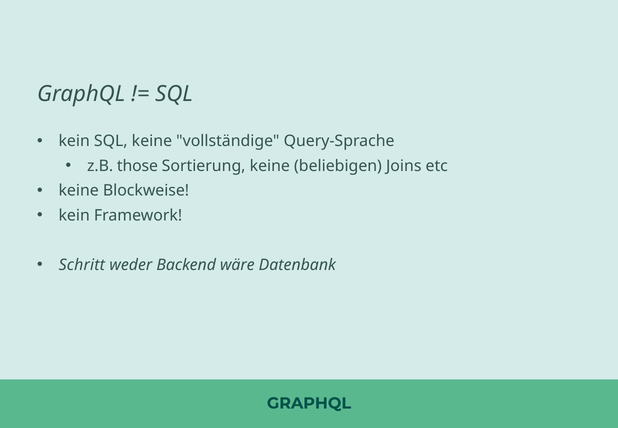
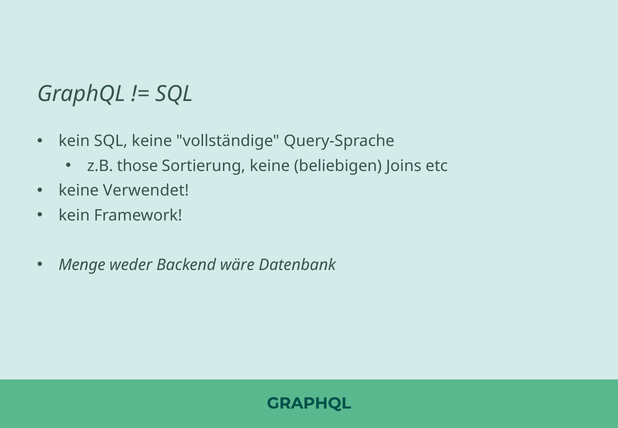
Blockweise: Blockweise -> Verwendet
Schritt: Schritt -> Menge
